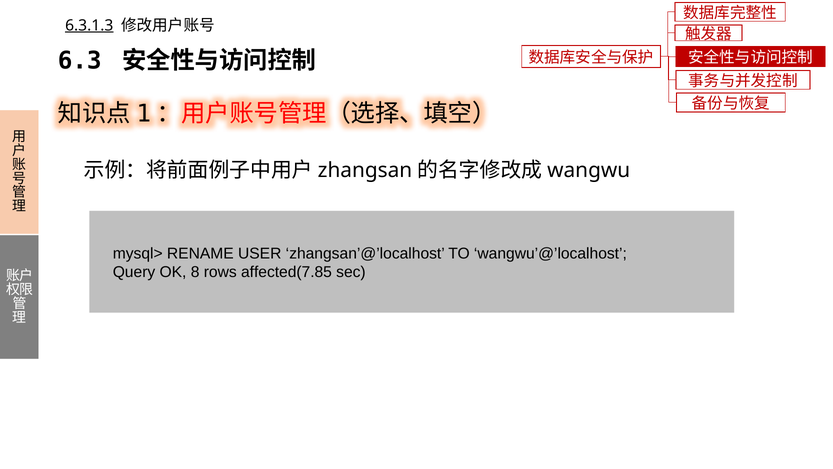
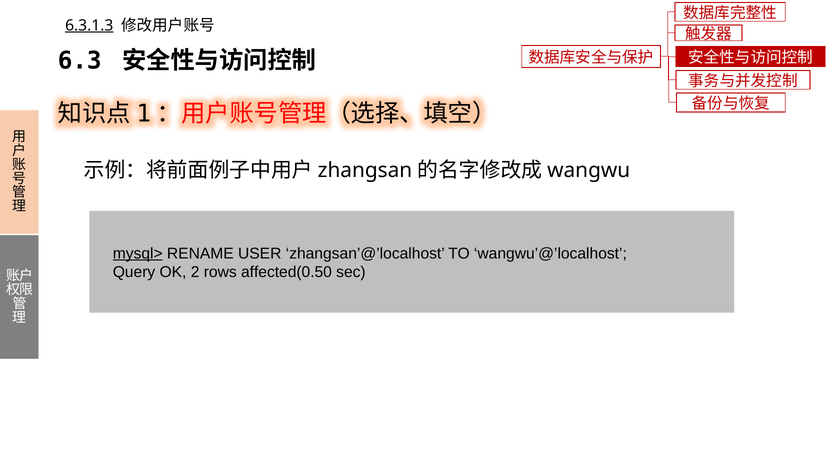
mysql> underline: none -> present
8: 8 -> 2
affected(7.85: affected(7.85 -> affected(0.50
